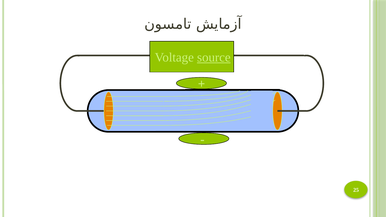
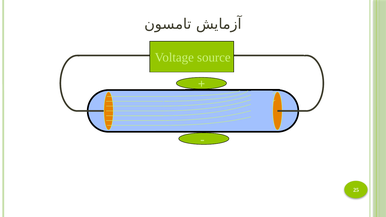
source underline: present -> none
